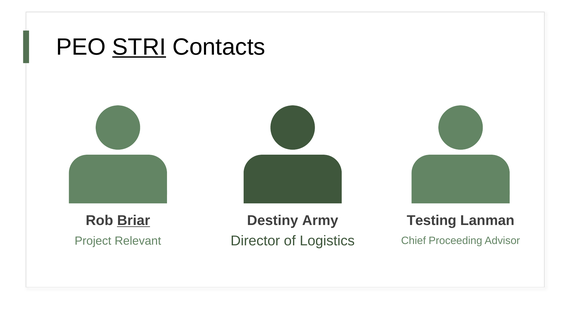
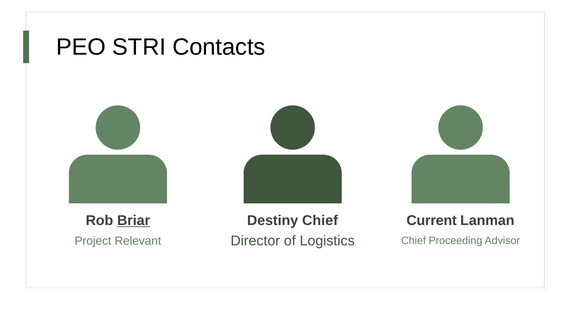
STRI underline: present -> none
Destiny Army: Army -> Chief
Testing: Testing -> Current
